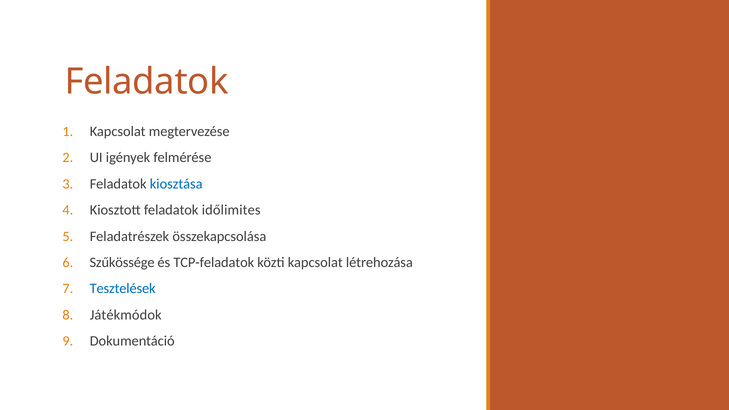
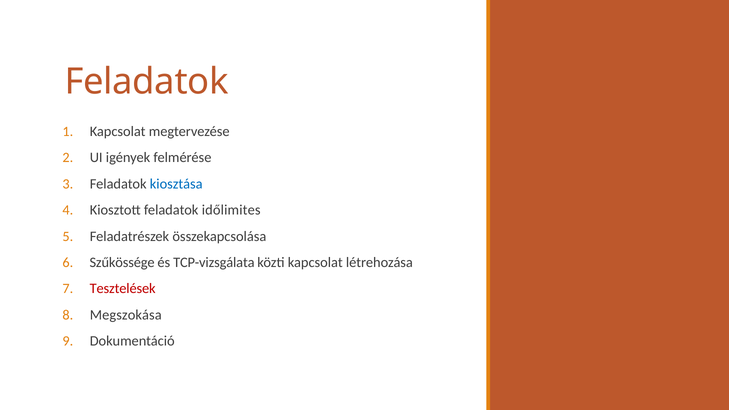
TCP-feladatok: TCP-feladatok -> TCP-vizsgálata
Tesztelések colour: blue -> red
Játékmódok: Játékmódok -> Megszokása
